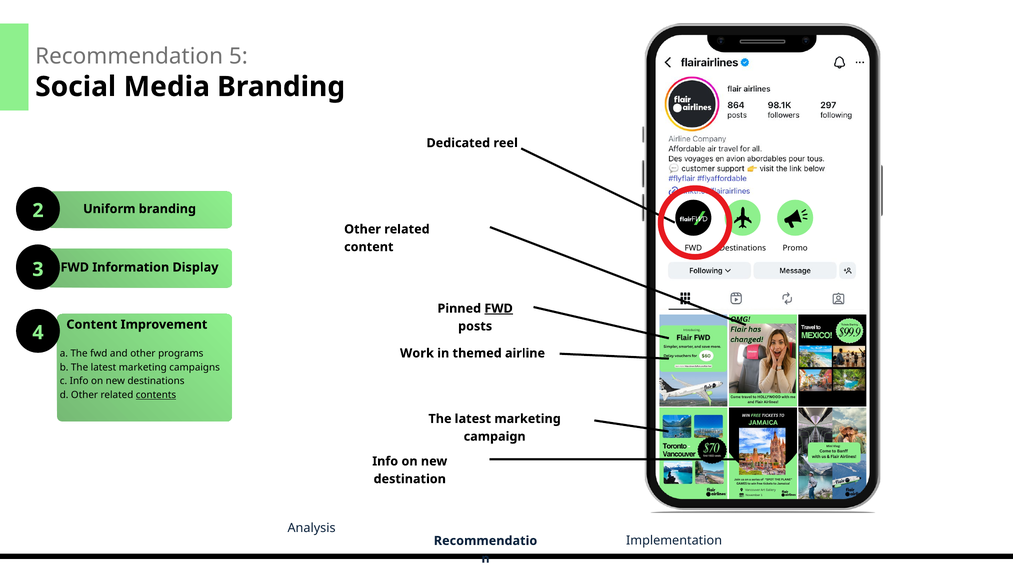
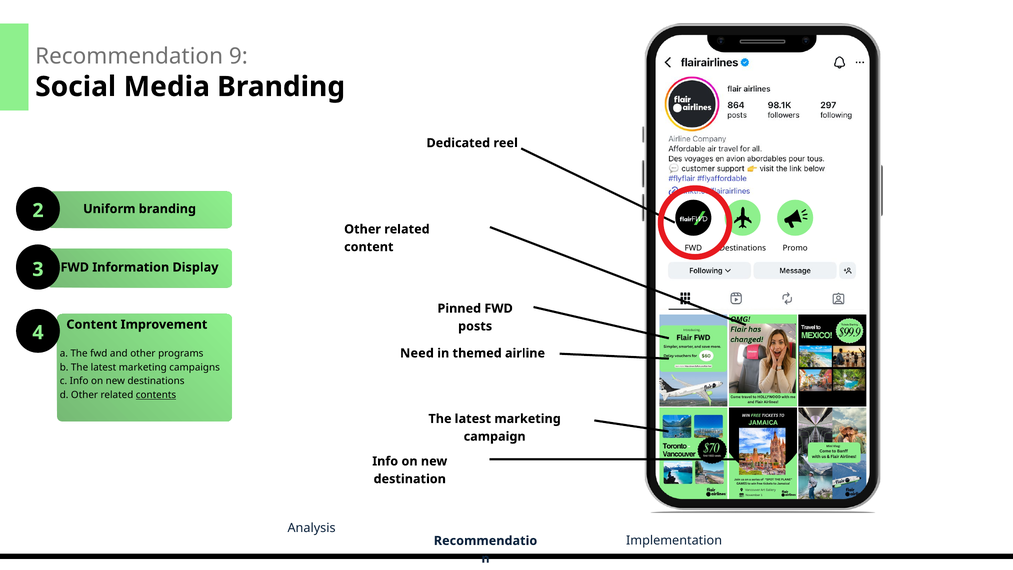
5: 5 -> 9
FWD at (499, 308) underline: present -> none
Work: Work -> Need
